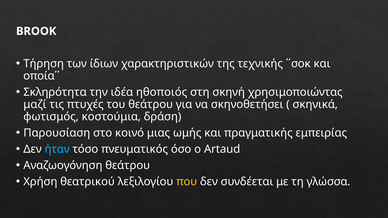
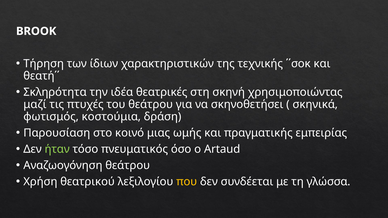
οποία΄΄: οποία΄΄ -> θεατή΄΄
ηθοποιός: ηθοποιός -> θεατρικές
ήταν colour: light blue -> light green
